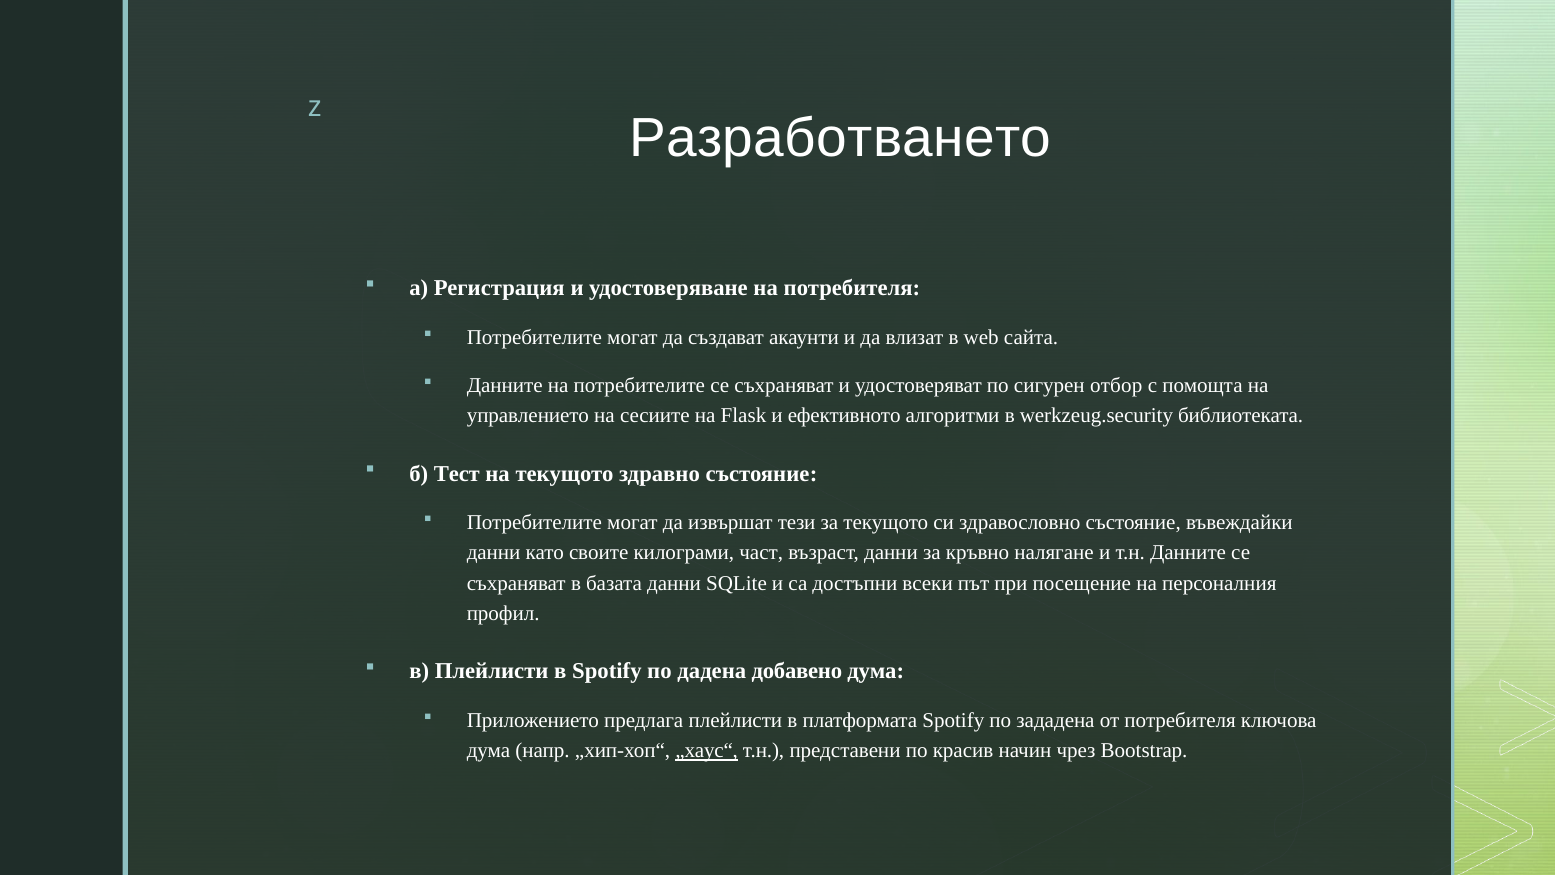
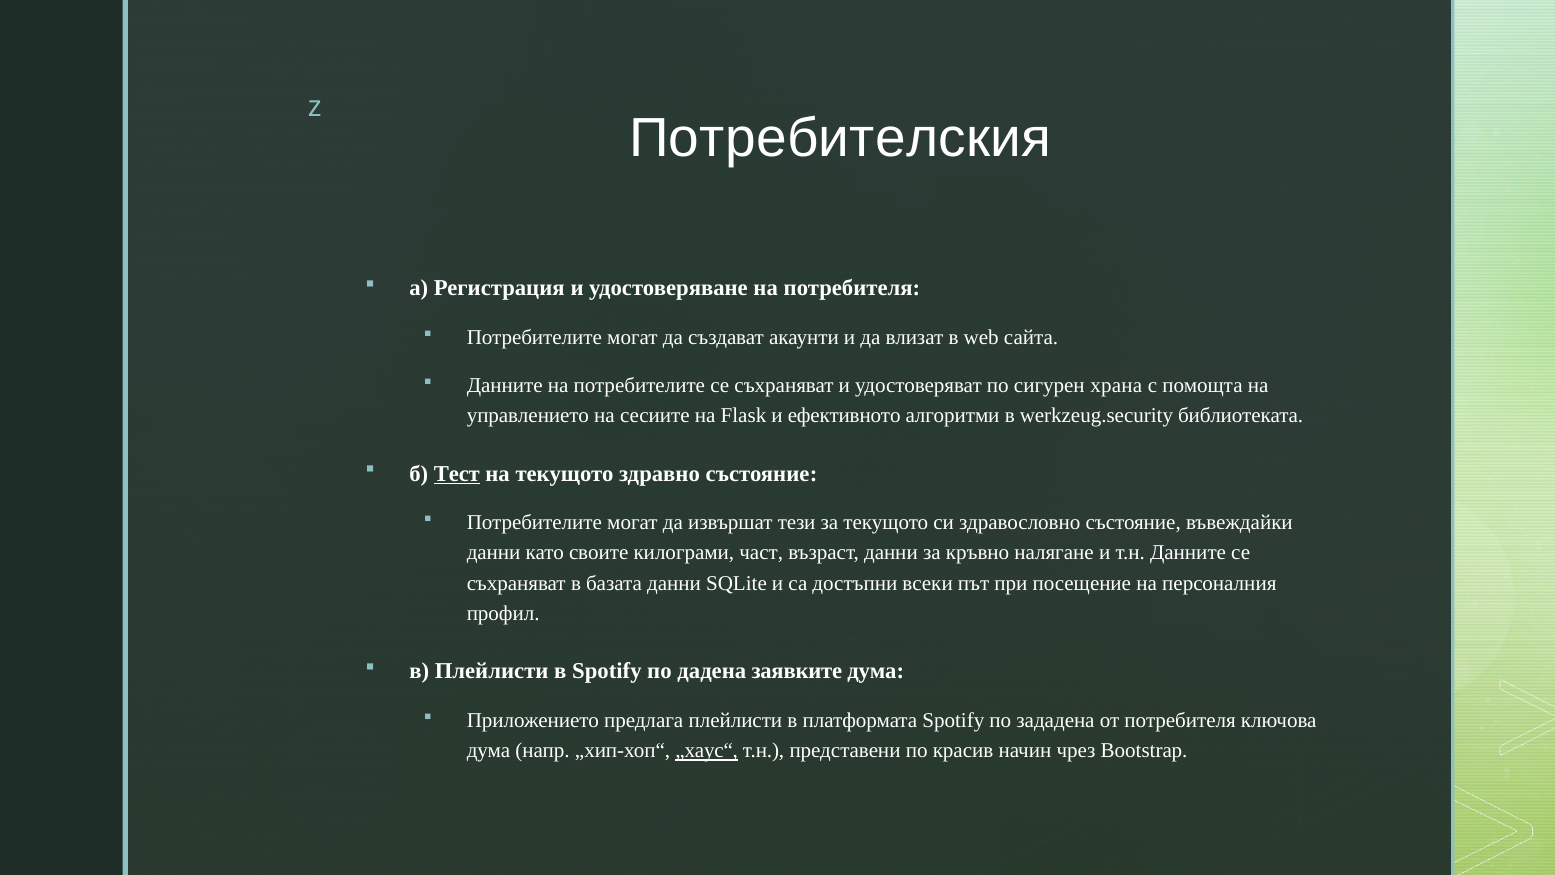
Разработването: Разработването -> Потребителския
отбор: отбор -> храна
Тест underline: none -> present
добавено: добавено -> заявките
